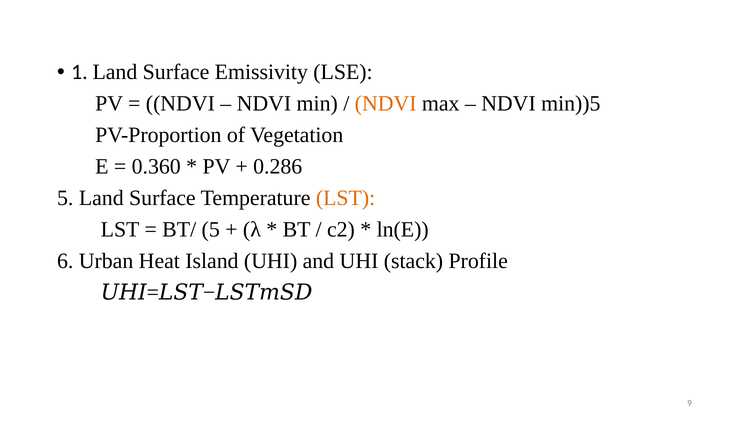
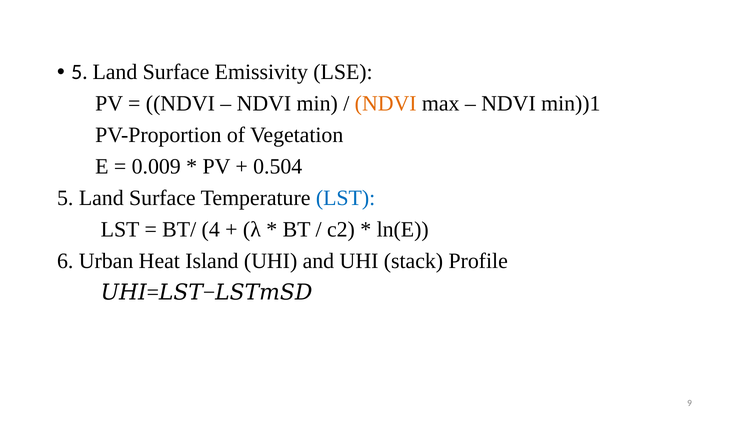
1 at (79, 72): 1 -> 5
min))5: min))5 -> min))1
0.360: 0.360 -> 0.009
0.286: 0.286 -> 0.504
LST at (346, 198) colour: orange -> blue
BT/ 5: 5 -> 4
